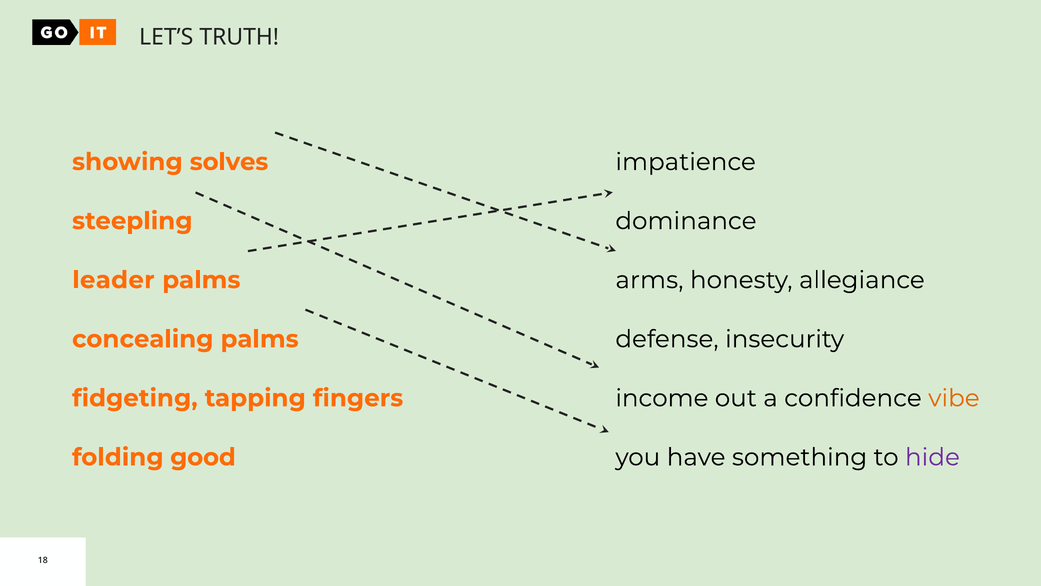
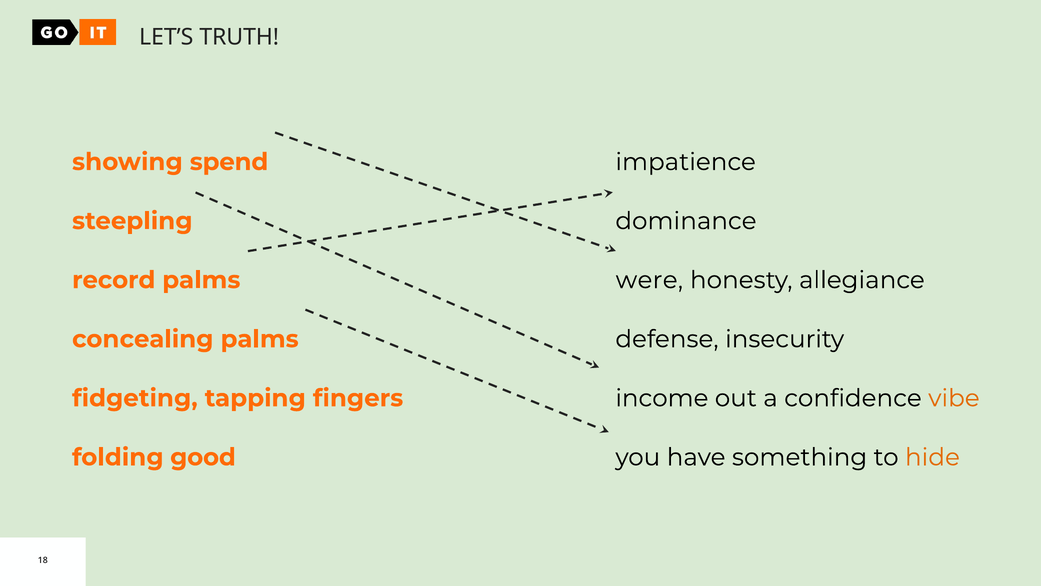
solves: solves -> spend
leader: leader -> record
arms: arms -> were
hide colour: purple -> orange
